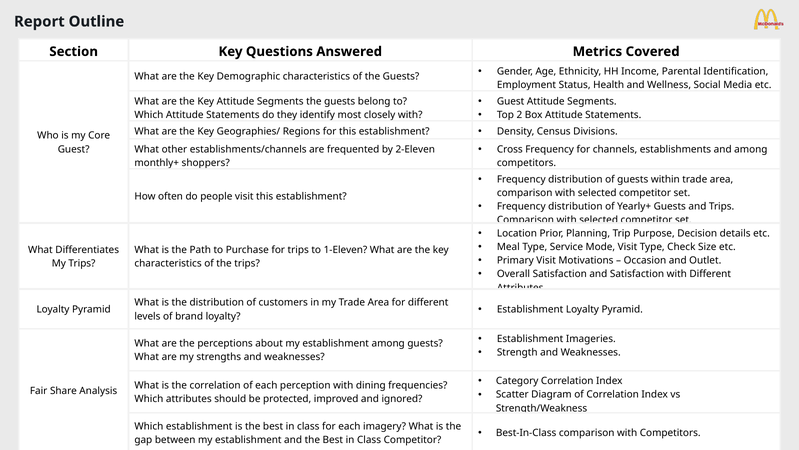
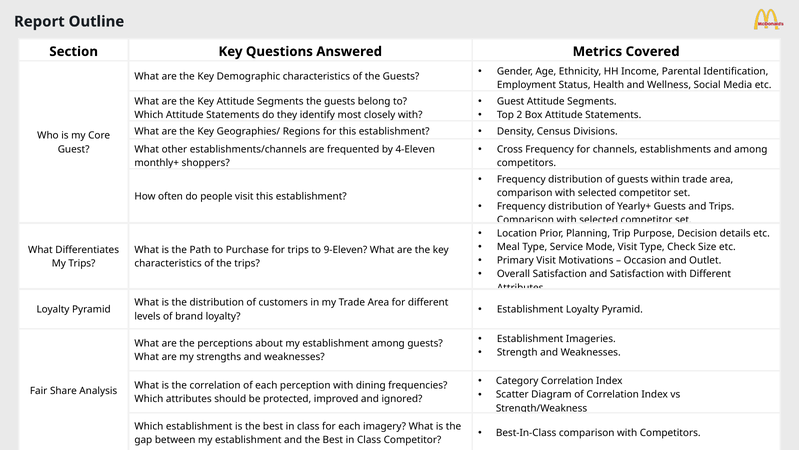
2-Eleven: 2-Eleven -> 4-Eleven
1-Eleven: 1-Eleven -> 9-Eleven
